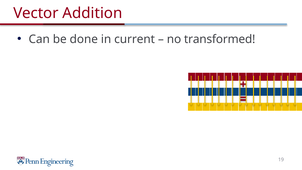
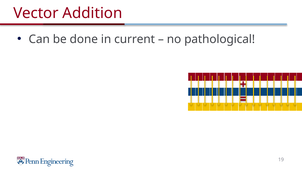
transformed: transformed -> pathological
